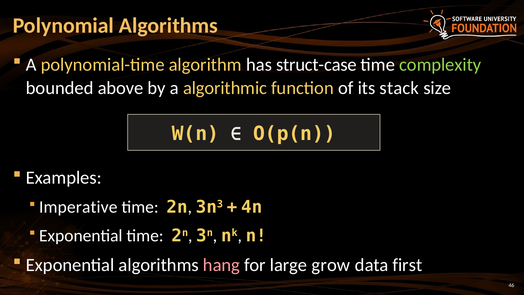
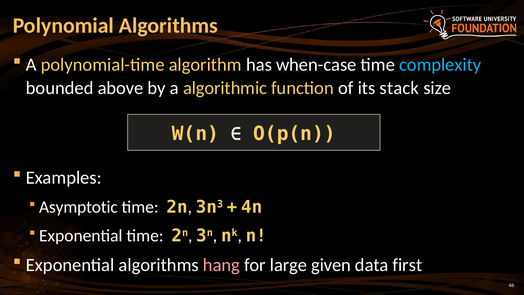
struct-case: struct-case -> when-case
complexity colour: light green -> light blue
Imperative: Imperative -> Asymptotic
grow: grow -> given
